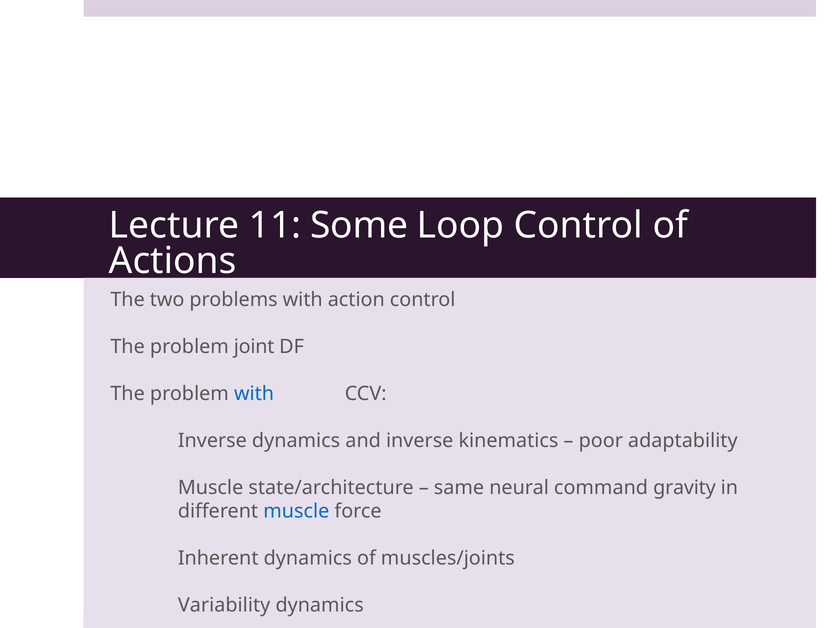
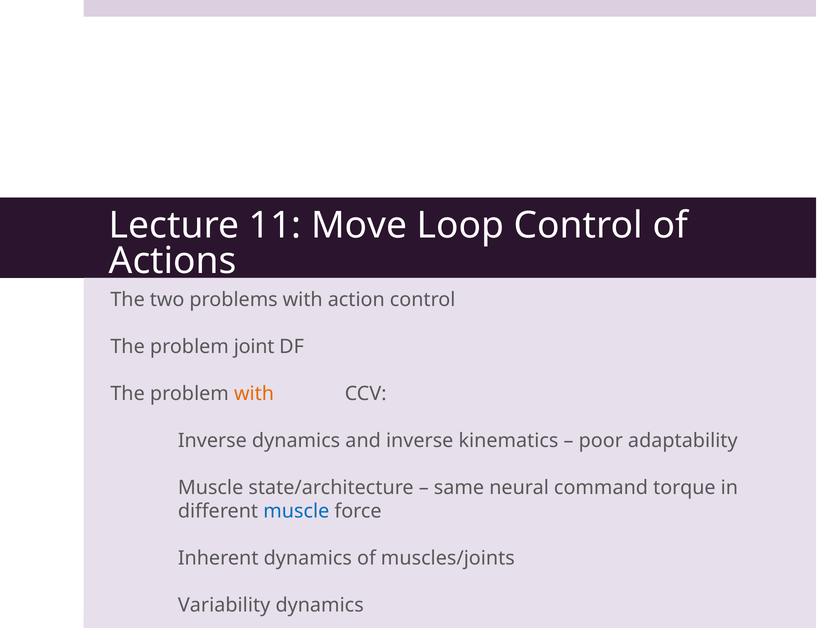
Some: Some -> Move
with at (254, 393) colour: blue -> orange
gravity: gravity -> torque
